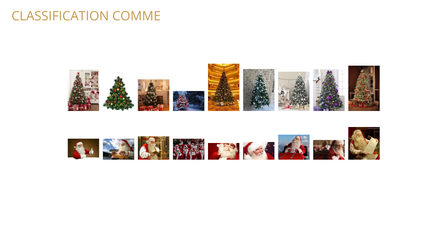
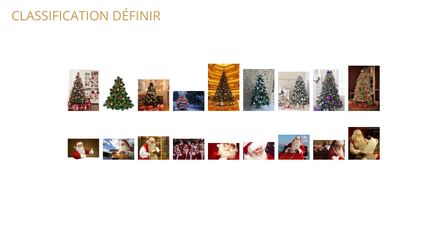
COMME: COMME -> DÉFINIR
